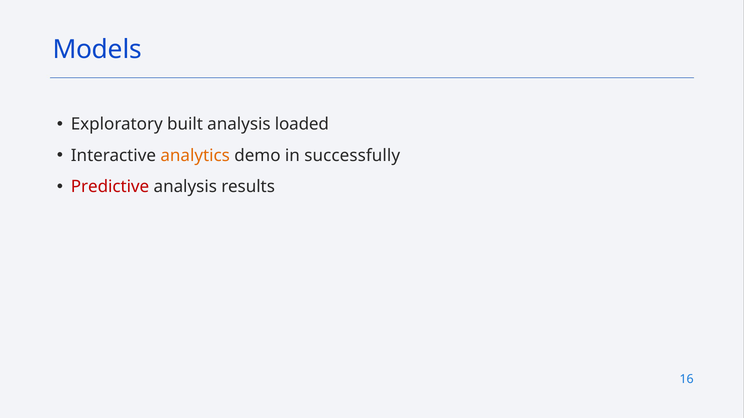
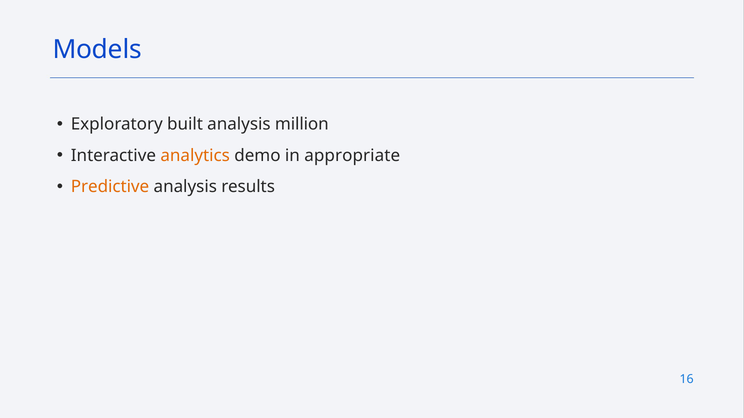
loaded: loaded -> million
successfully: successfully -> appropriate
Predictive colour: red -> orange
